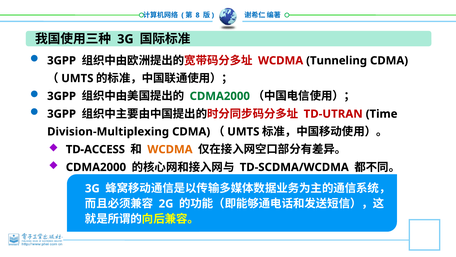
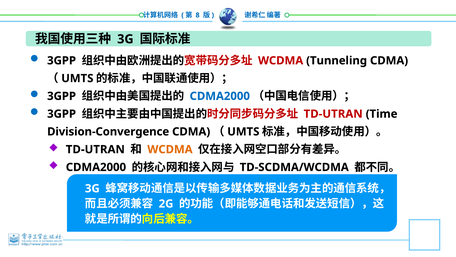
CDMA2000 at (220, 96) colour: green -> blue
Division-Multiplexing: Division-Multiplexing -> Division-Convergence
TD-ACCESS at (95, 149): TD-ACCESS -> TD-UTRAN
